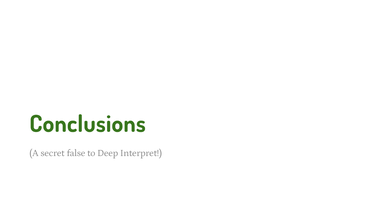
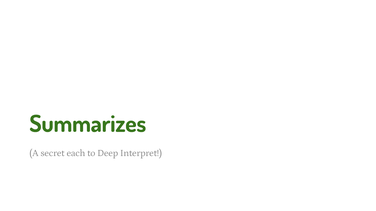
Conclusions: Conclusions -> Summarizes
false: false -> each
